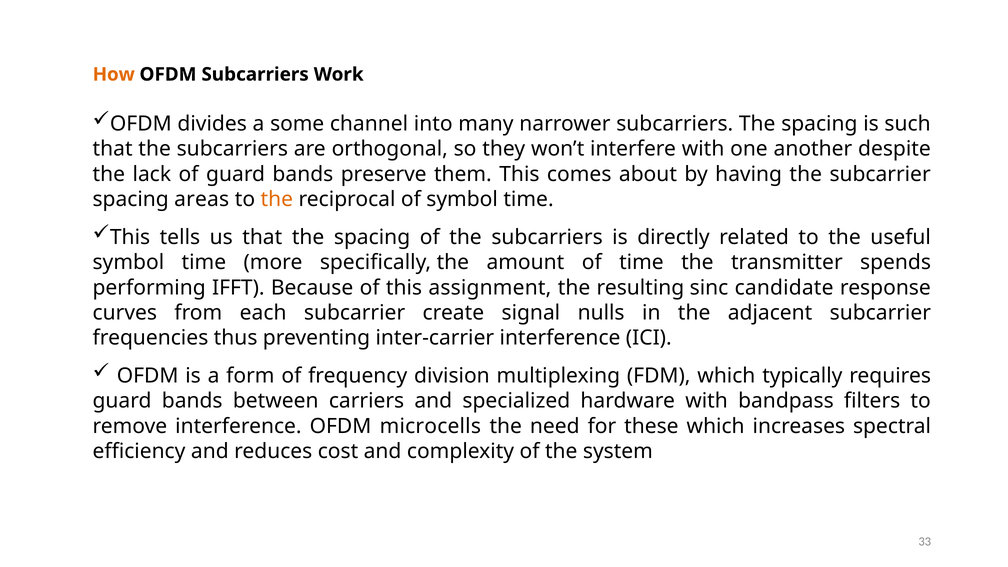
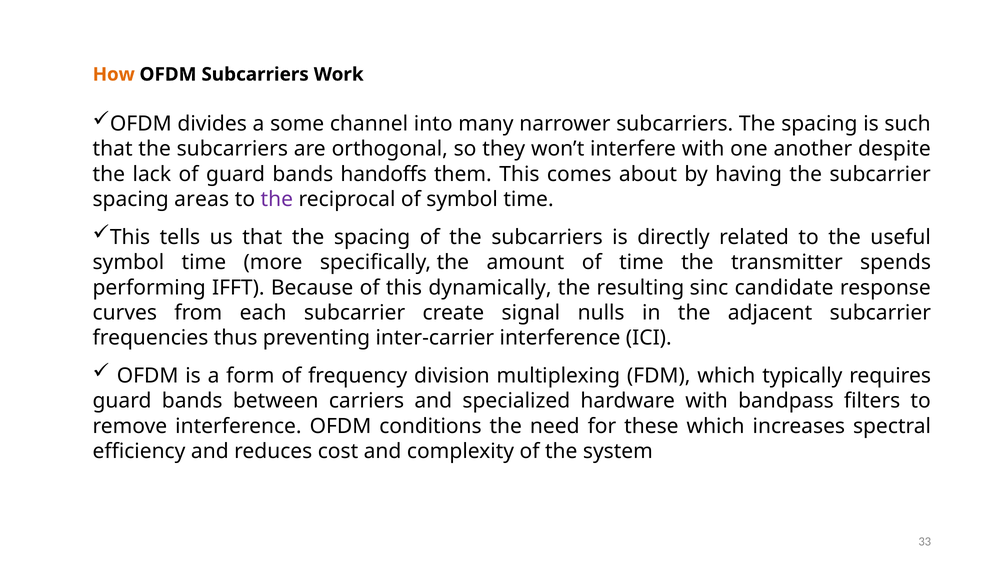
preserve: preserve -> handoffs
the at (277, 199) colour: orange -> purple
assignment: assignment -> dynamically
microcells: microcells -> conditions
